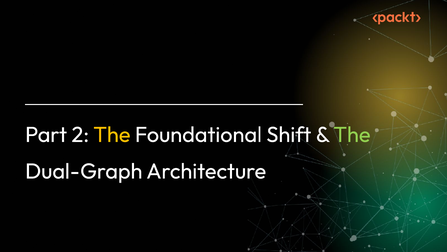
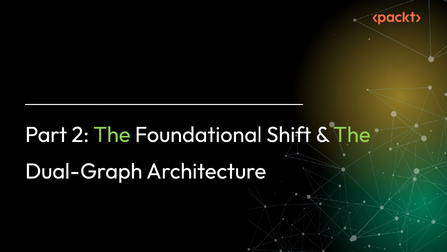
The at (112, 134) colour: yellow -> light green
